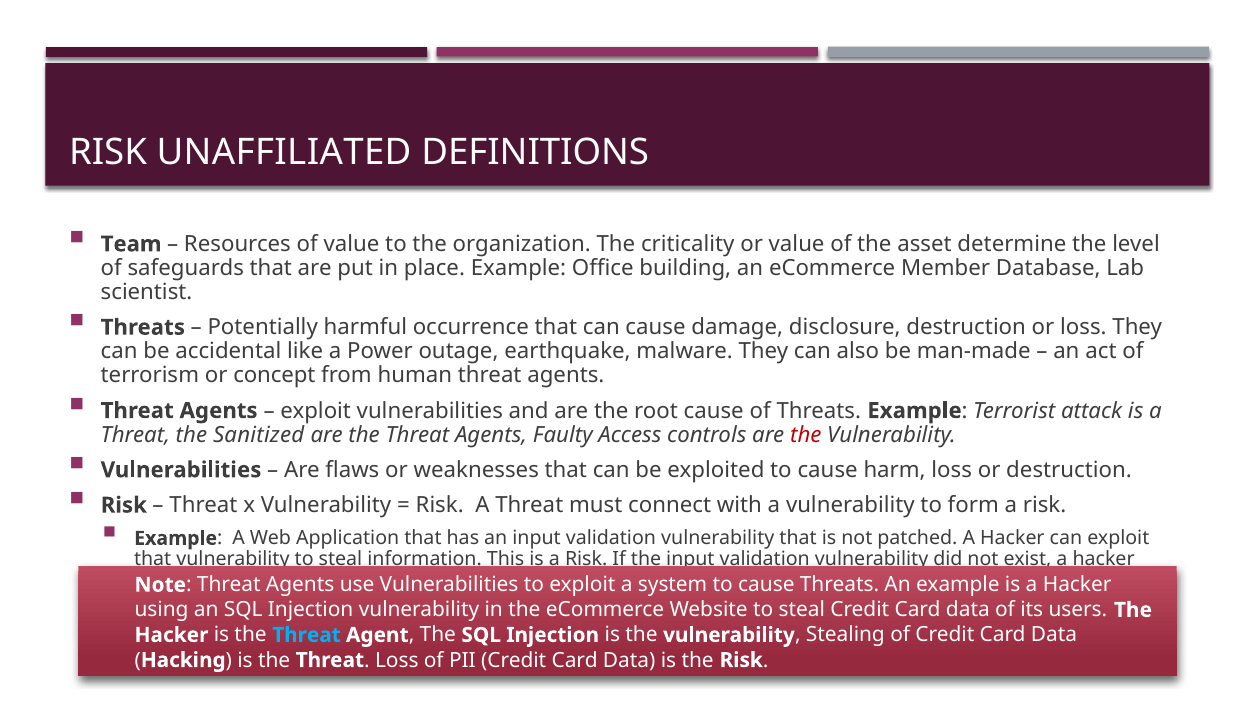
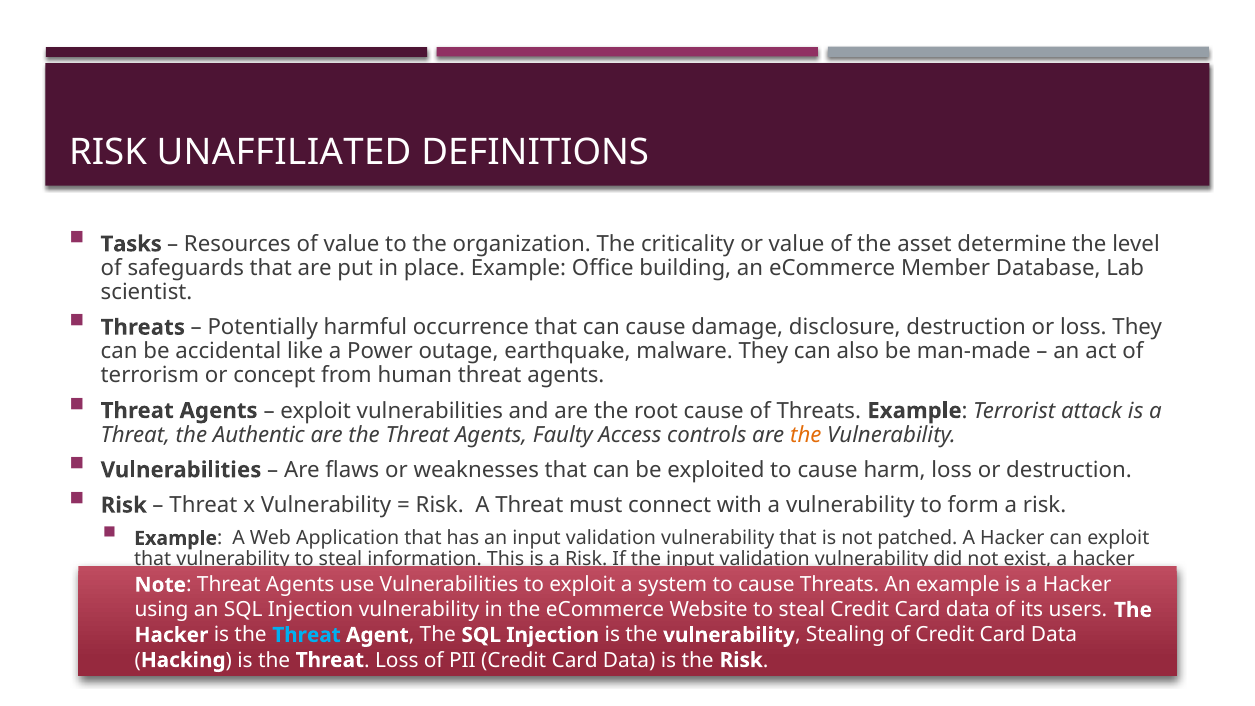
Team: Team -> Tasks
Sanitized: Sanitized -> Authentic
the at (806, 435) colour: red -> orange
